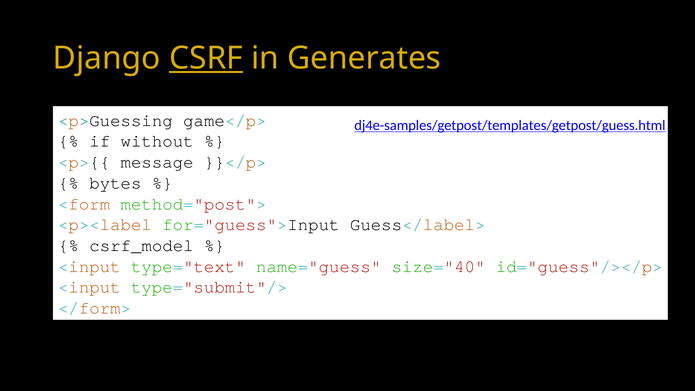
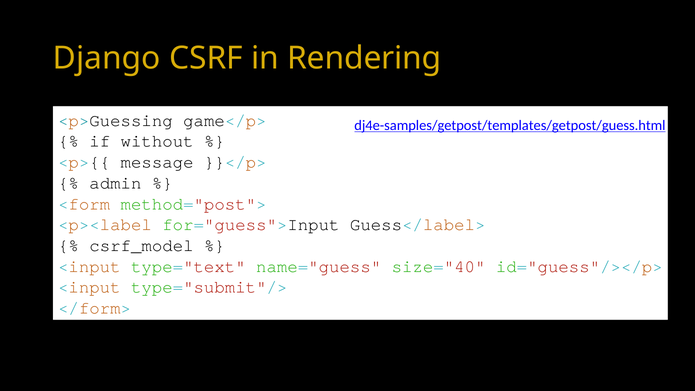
CSRF underline: present -> none
Generates: Generates -> Rendering
bytes: bytes -> admin
